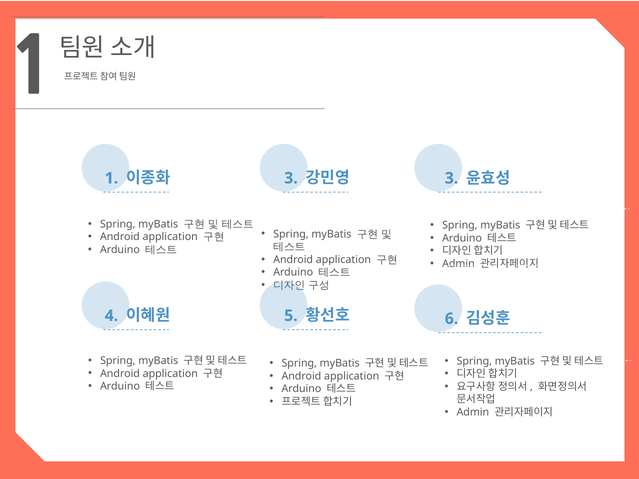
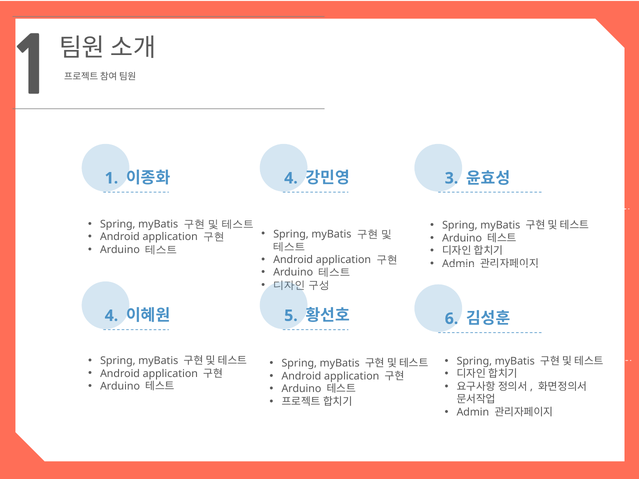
3 at (291, 178): 3 -> 4
